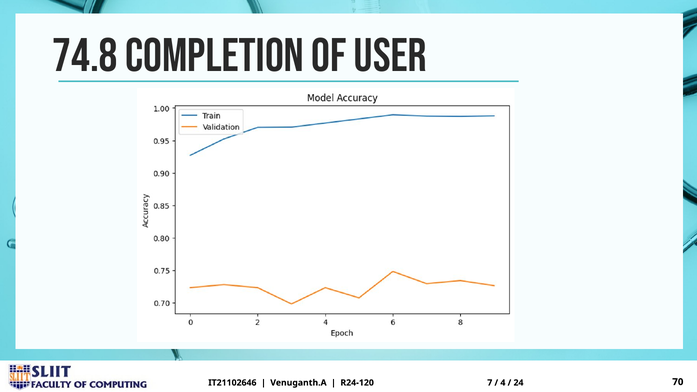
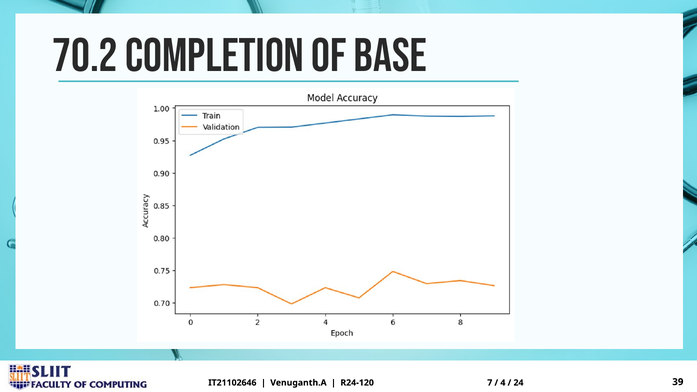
74.8: 74.8 -> 70.2
USER: USER -> BASE
70: 70 -> 39
